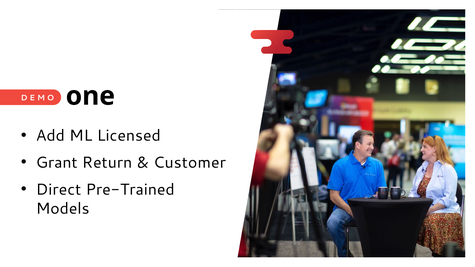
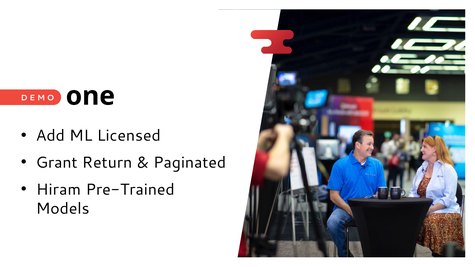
Customer: Customer -> Paginated
Direct: Direct -> Hiram
